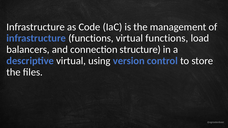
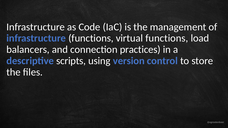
structure: structure -> practices
descriptive virtual: virtual -> scripts
